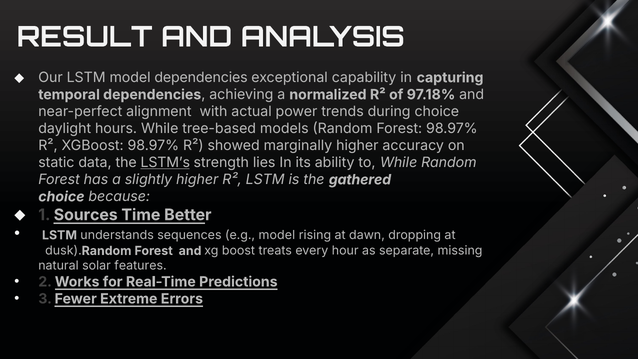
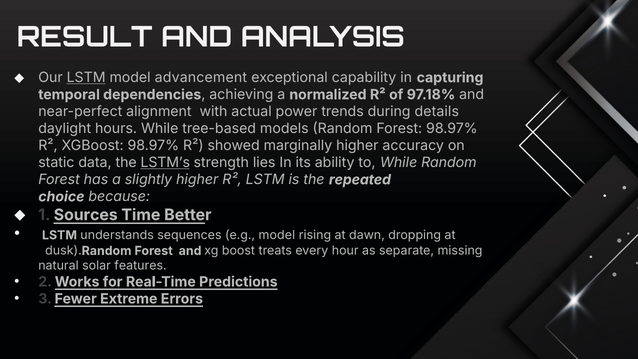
LSTM at (86, 78) underline: none -> present
model dependencies: dependencies -> advancement
during choice: choice -> details
gathered: gathered -> repeated
